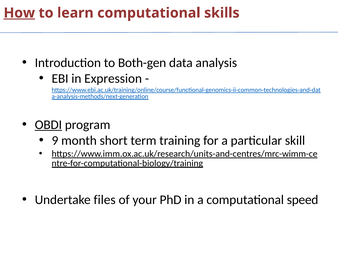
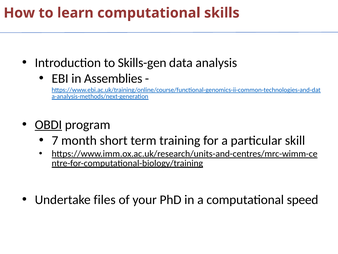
How underline: present -> none
Both-gen: Both-gen -> Skills-gen
Expression: Expression -> Assemblies
9: 9 -> 7
